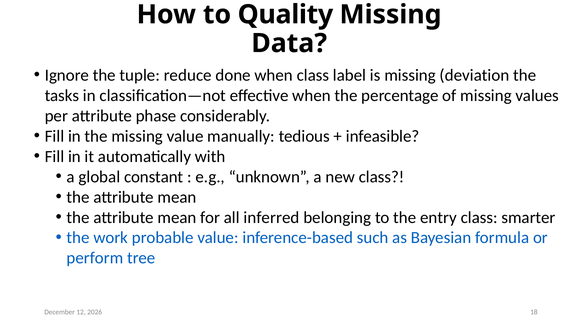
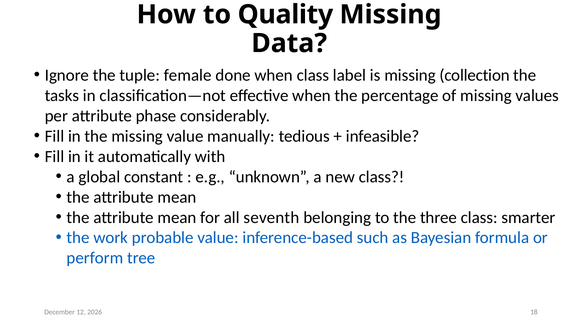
reduce: reduce -> female
deviation: deviation -> collection
inferred: inferred -> seventh
entry: entry -> three
